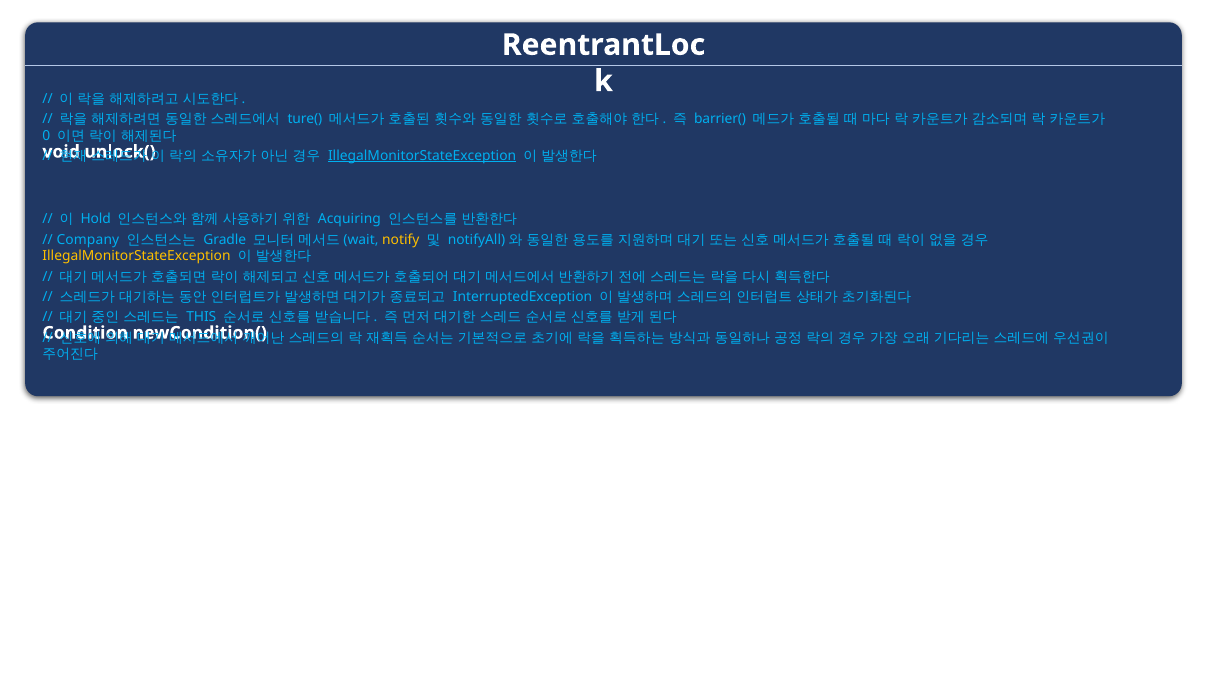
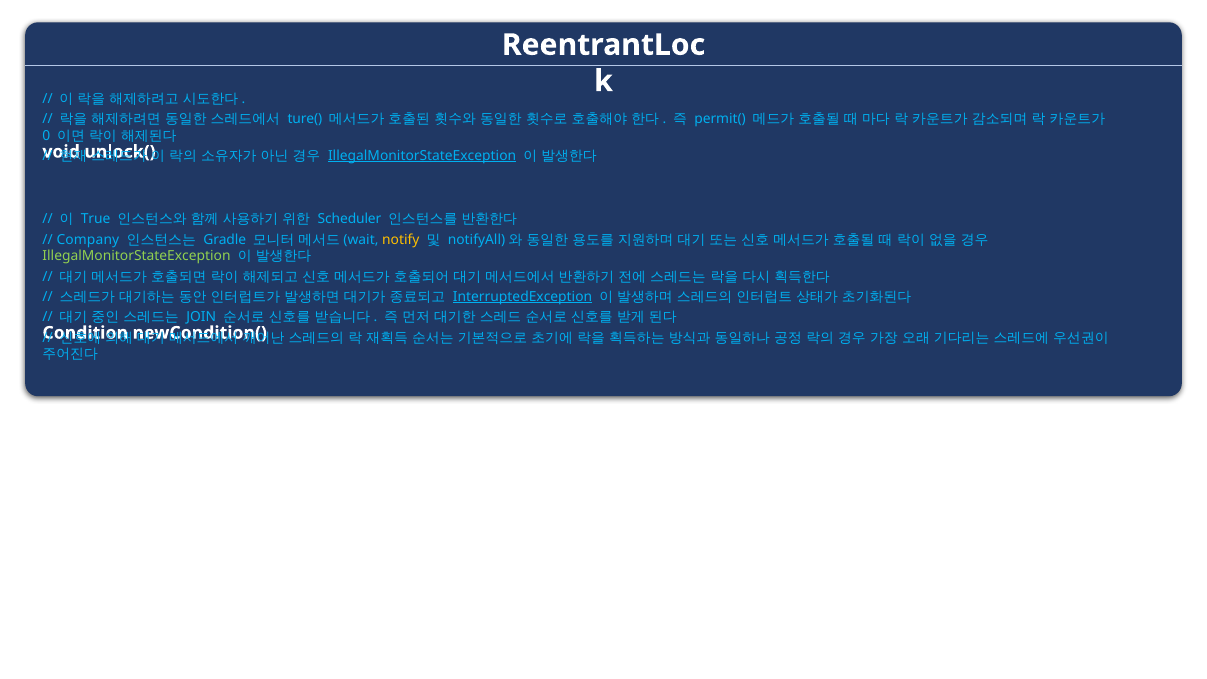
barrier(: barrier( -> permit(
Hold: Hold -> True
Acquiring: Acquiring -> Scheduler
IllegalMonitorStateException at (137, 256) colour: yellow -> light green
InterruptedException underline: none -> present
THIS: THIS -> JOIN
